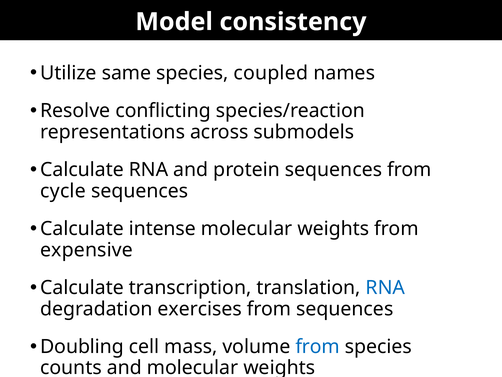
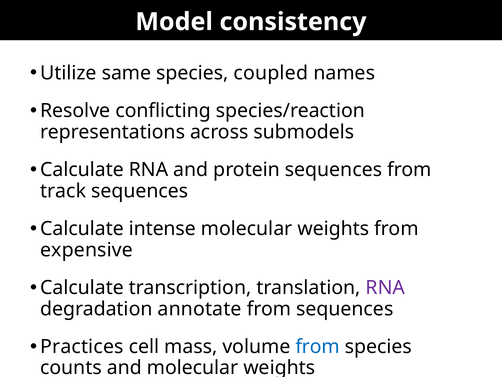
cycle: cycle -> track
RNA at (385, 287) colour: blue -> purple
exercises: exercises -> annotate
Doubling: Doubling -> Practices
